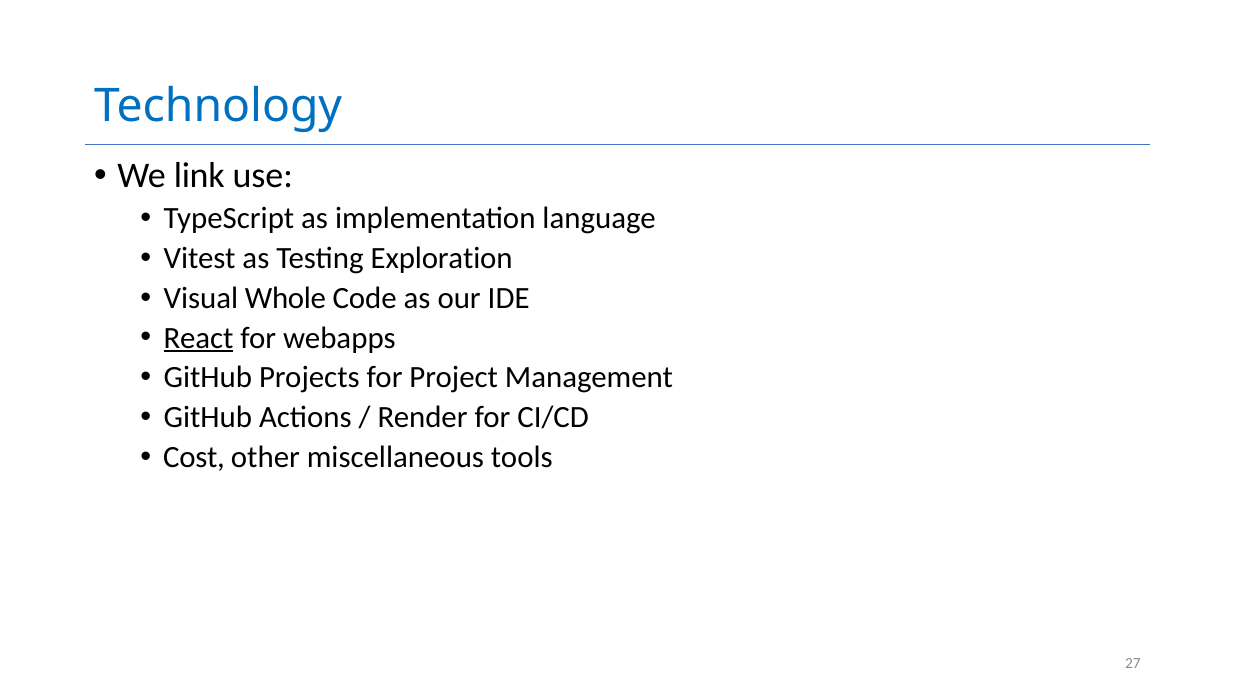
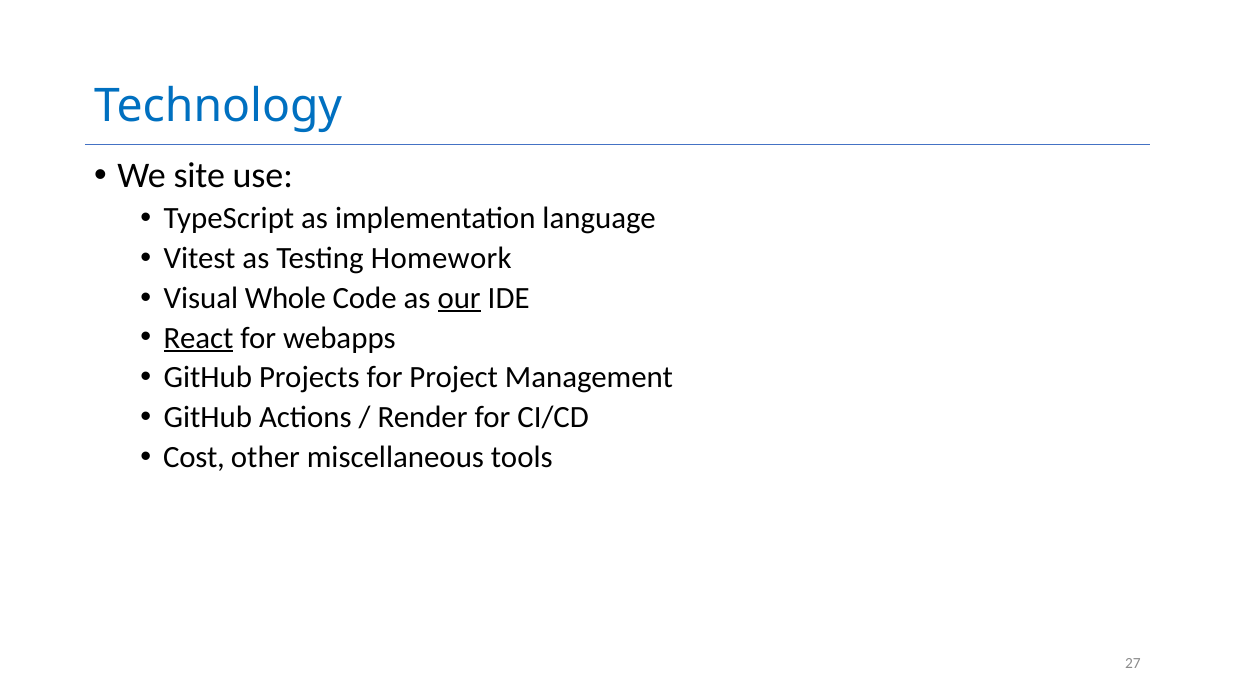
link: link -> site
Exploration: Exploration -> Homework
our underline: none -> present
